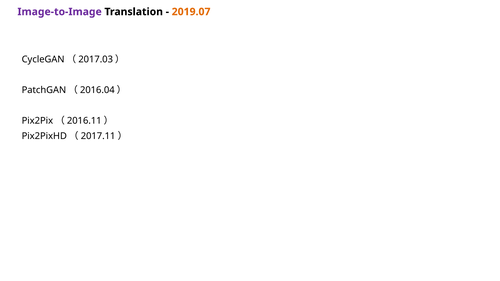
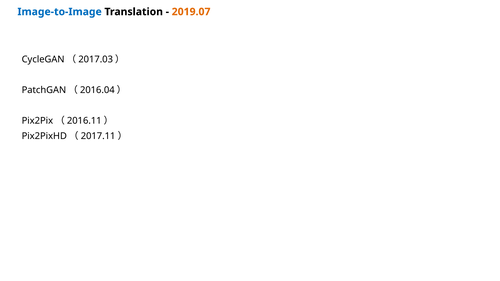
Image-to-Image colour: purple -> blue
